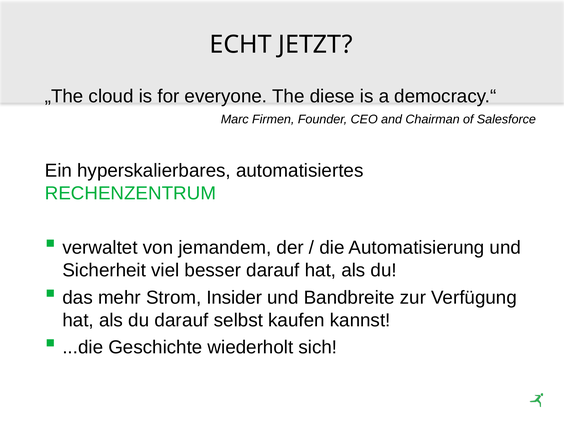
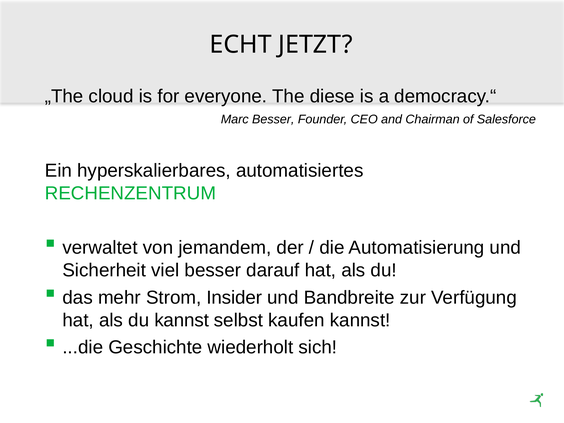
Marc Firmen: Firmen -> Besser
du darauf: darauf -> kannst
